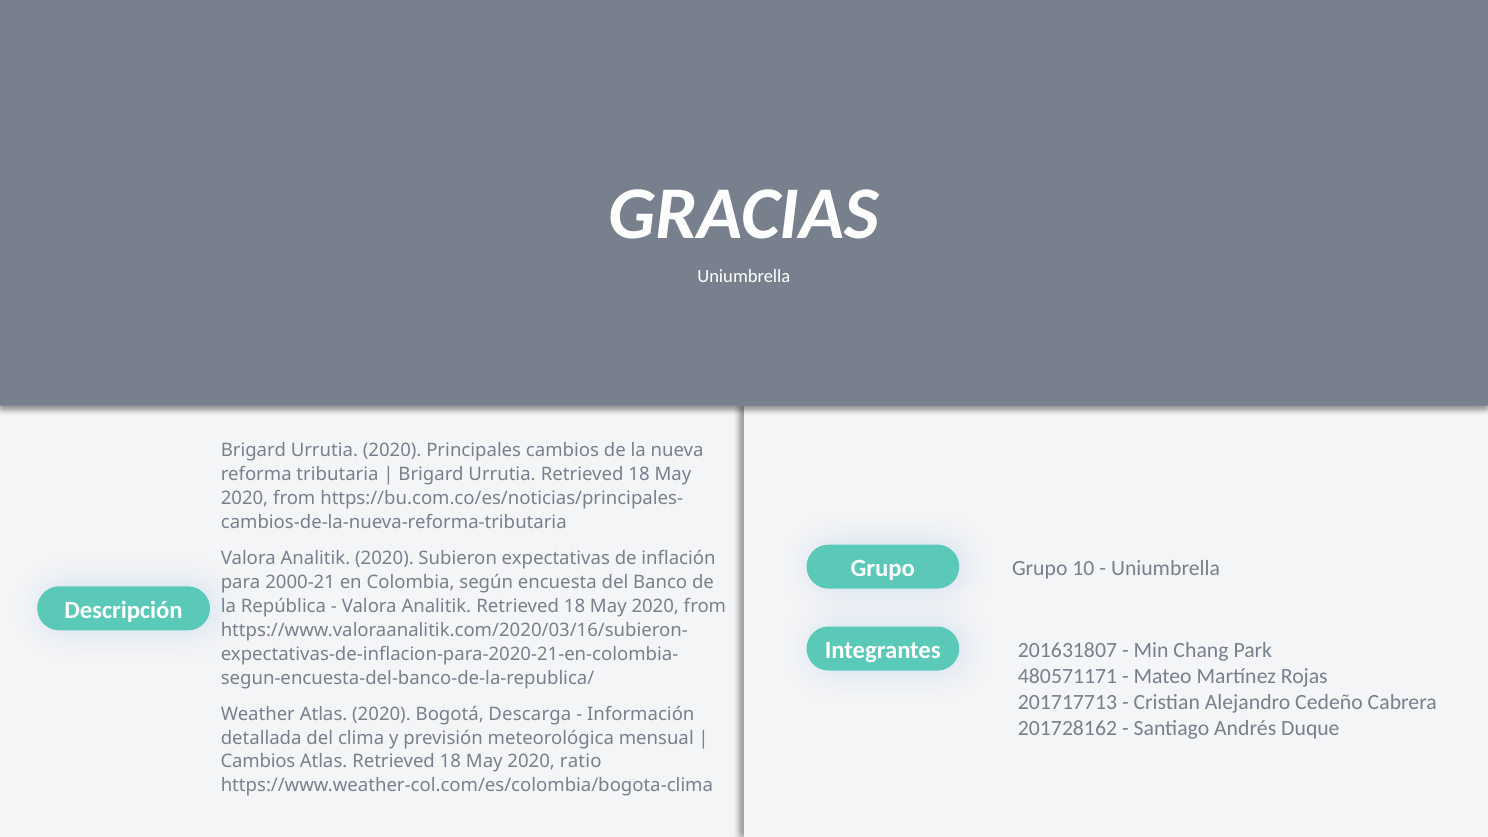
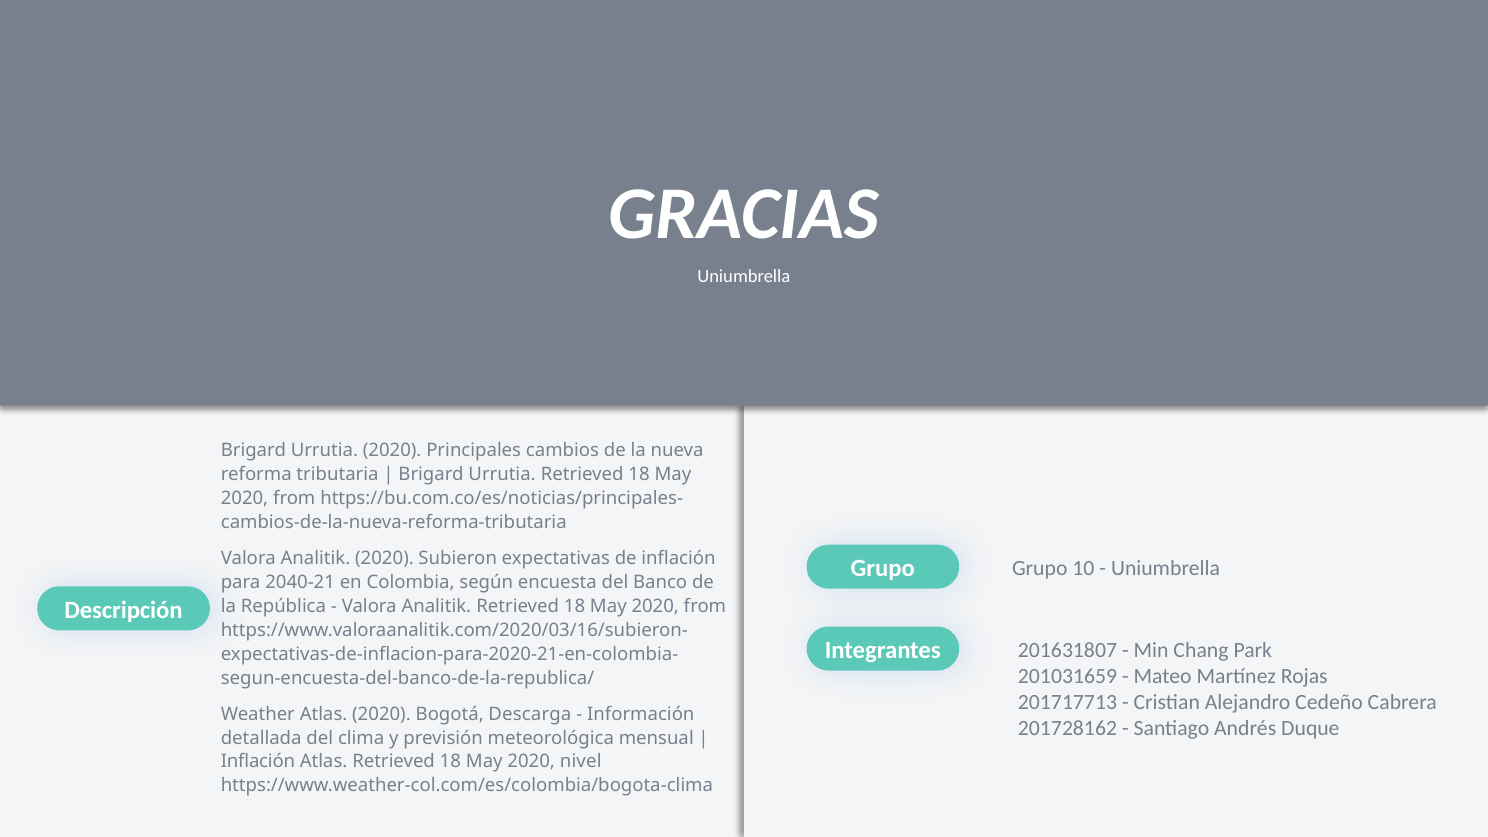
2000-21: 2000-21 -> 2040-21
480571171: 480571171 -> 201031659
Cambios at (258, 762): Cambios -> Inflación
ratio: ratio -> nivel
